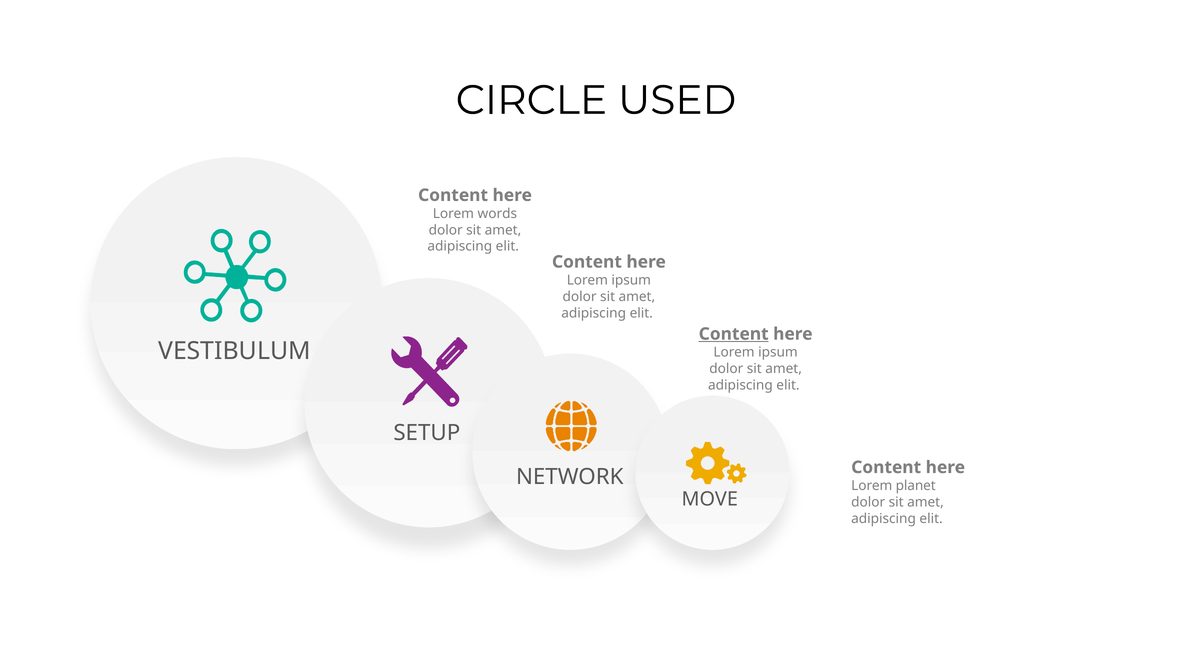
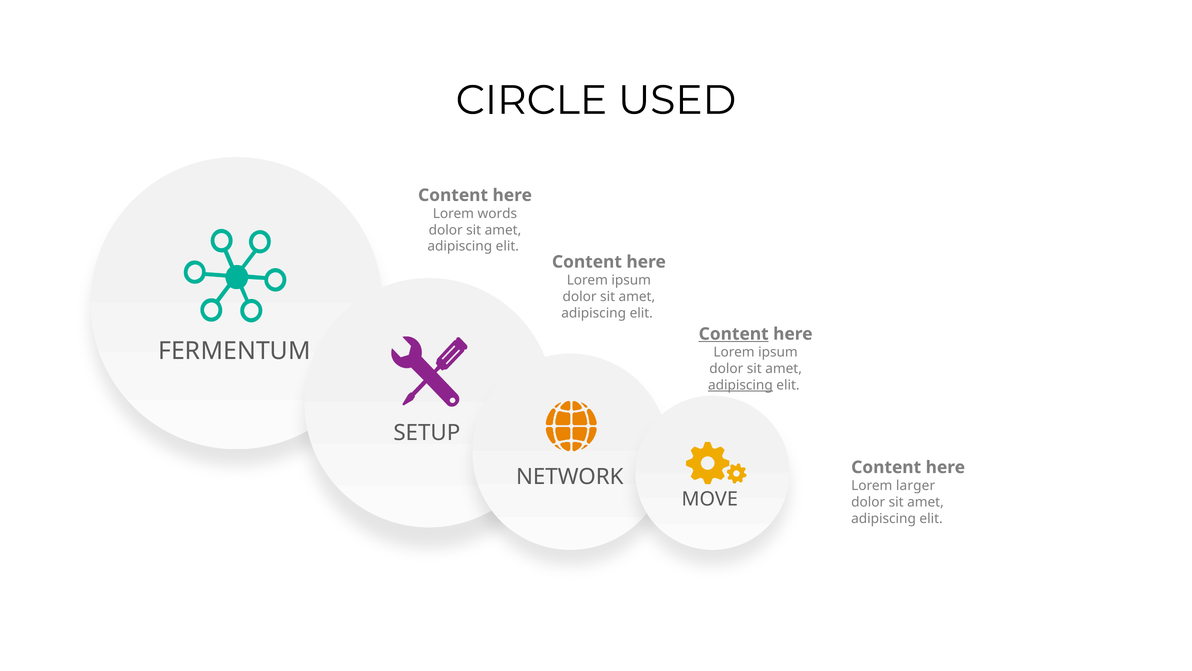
VESTIBULUM: VESTIBULUM -> FERMENTUM
adipiscing at (740, 385) underline: none -> present
planet: planet -> larger
